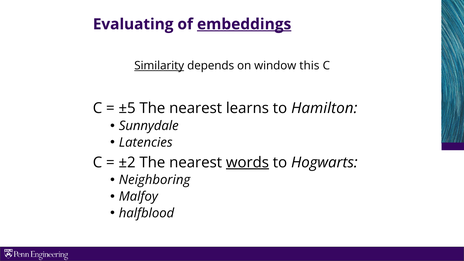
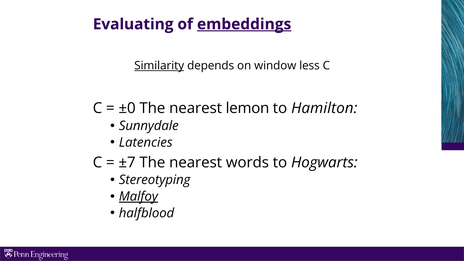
this: this -> less
±5: ±5 -> ±0
learns: learns -> lemon
±2: ±2 -> ±7
words underline: present -> none
Neighboring: Neighboring -> Stereotyping
Malfoy underline: none -> present
